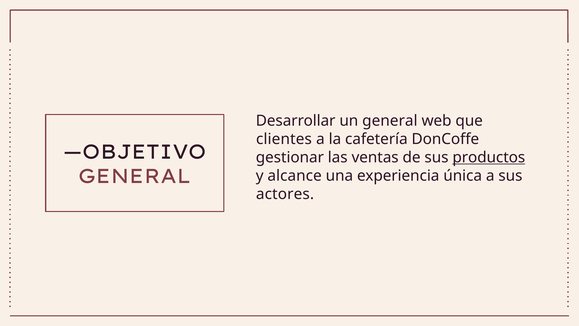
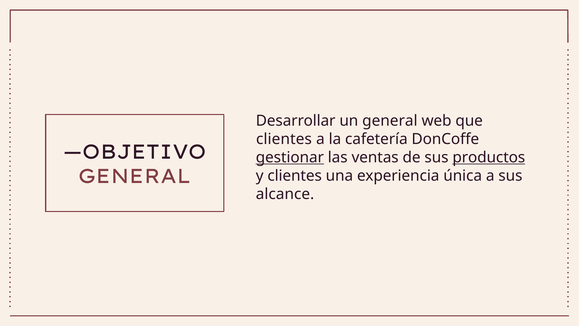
gestionar underline: none -> present
y alcance: alcance -> clientes
actores: actores -> alcance
